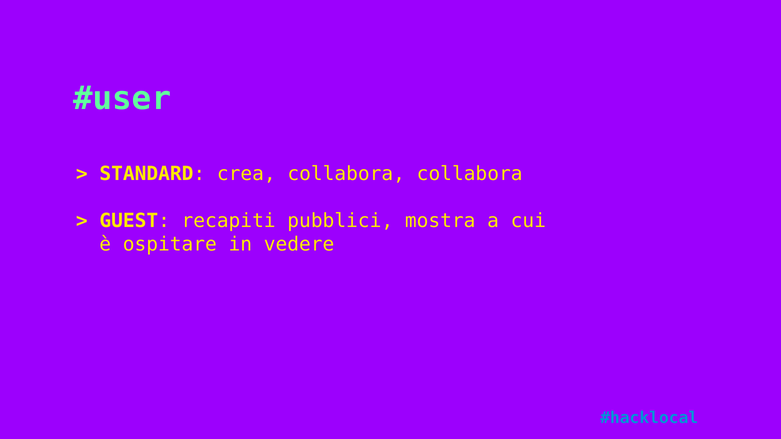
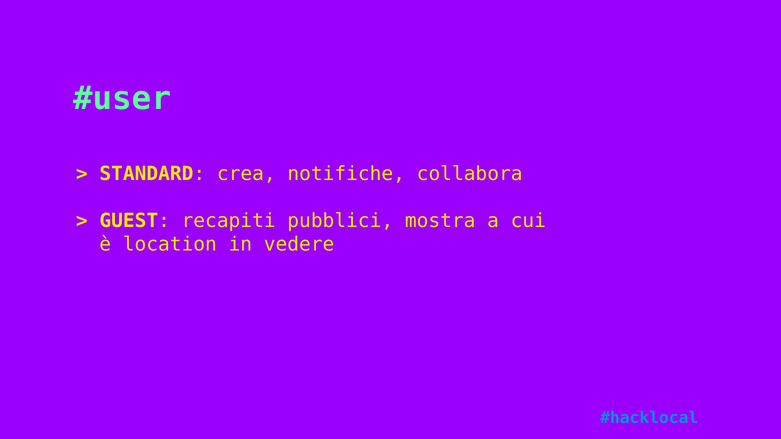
crea collabora: collabora -> notifiche
ospitare: ospitare -> location
